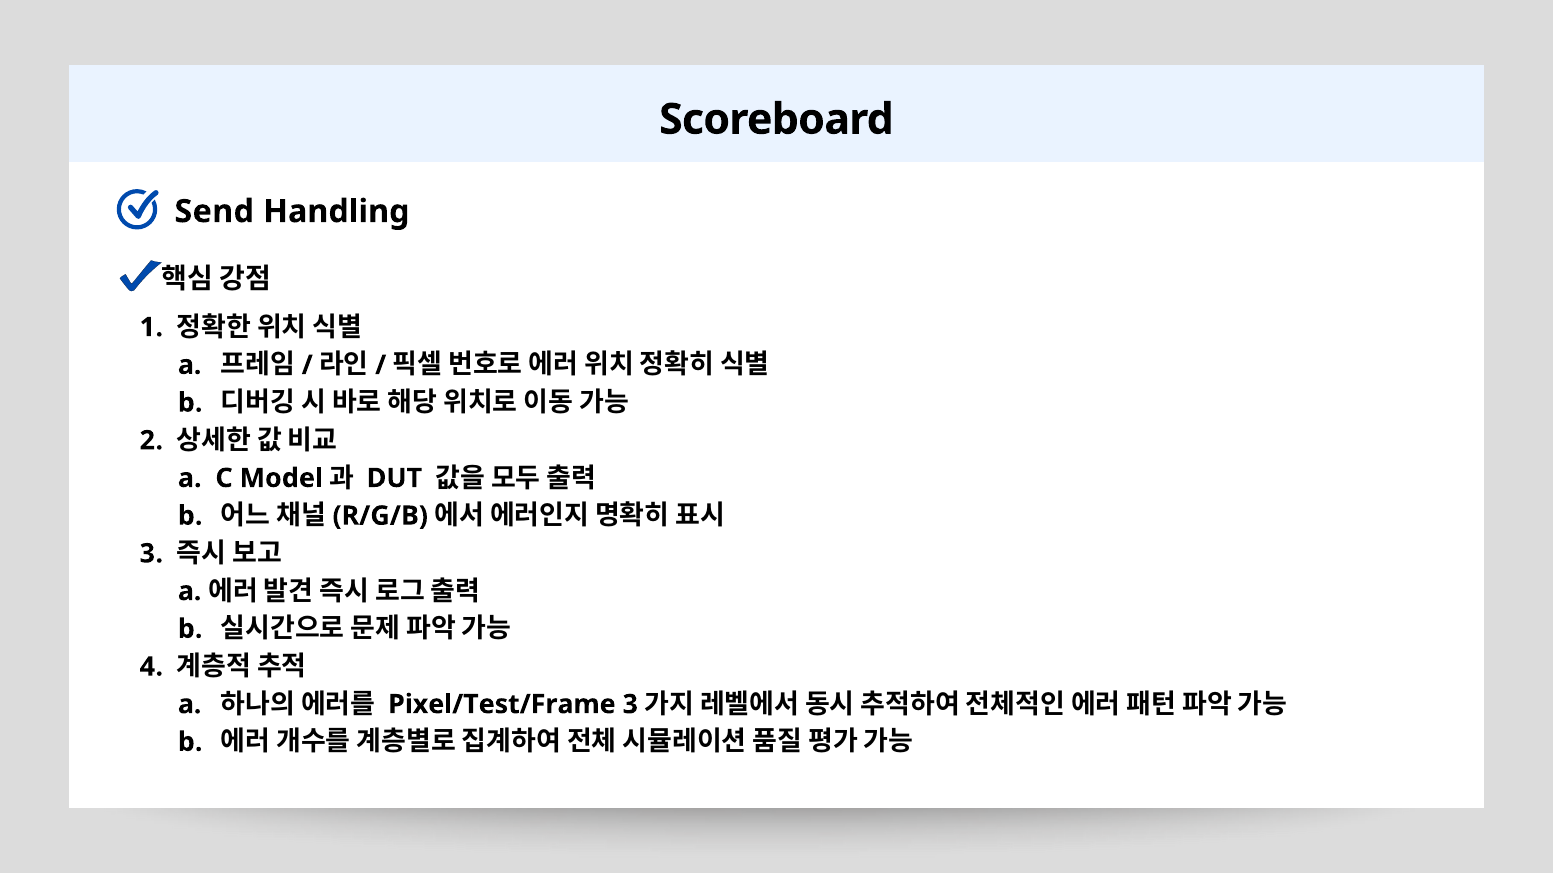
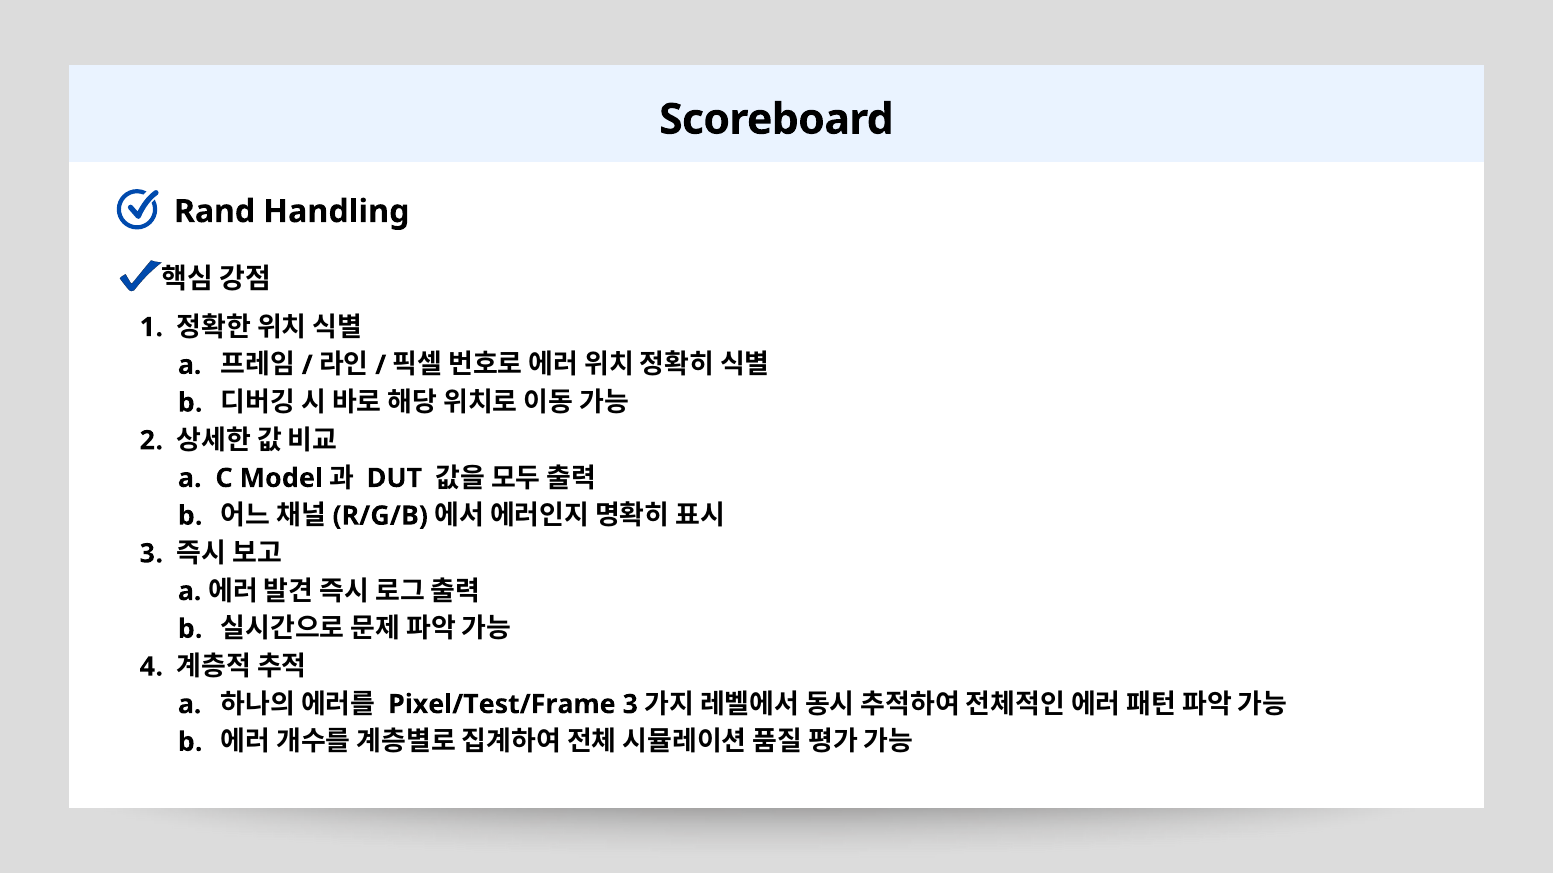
Send: Send -> Rand
